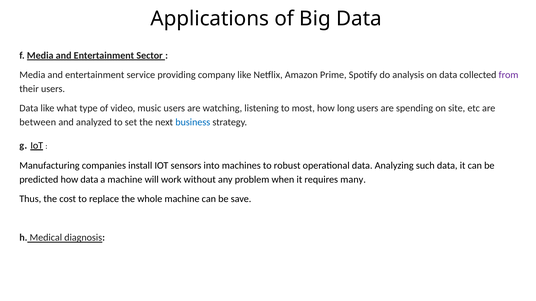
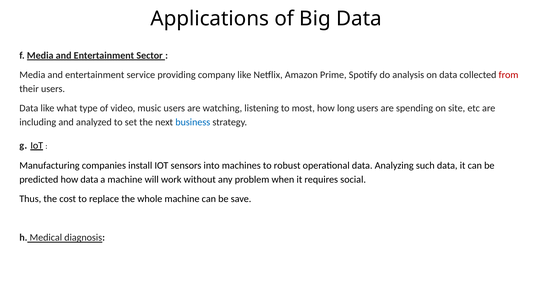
from colour: purple -> red
between: between -> including
many: many -> social
